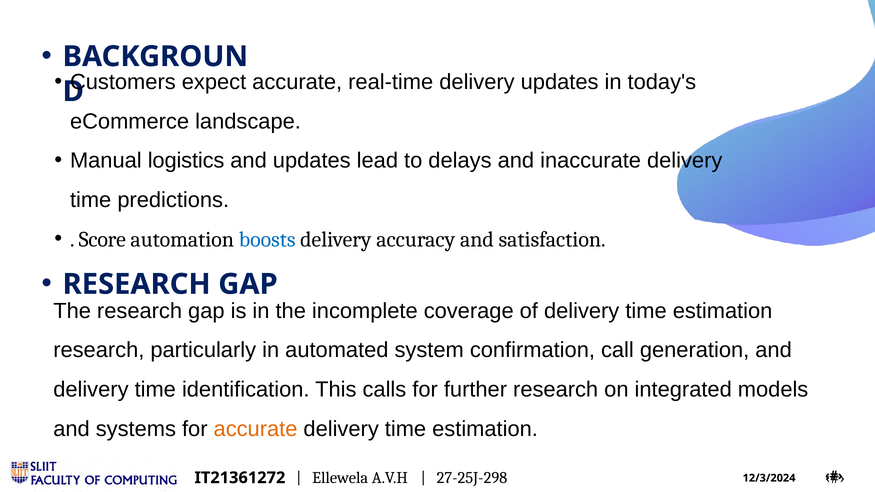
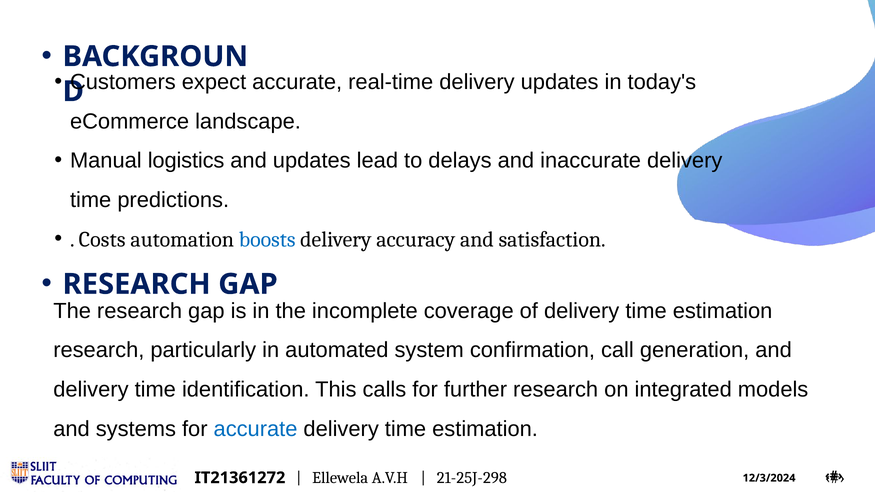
Score: Score -> Costs
accurate at (256, 429) colour: orange -> blue
27-25J-298: 27-25J-298 -> 21-25J-298
